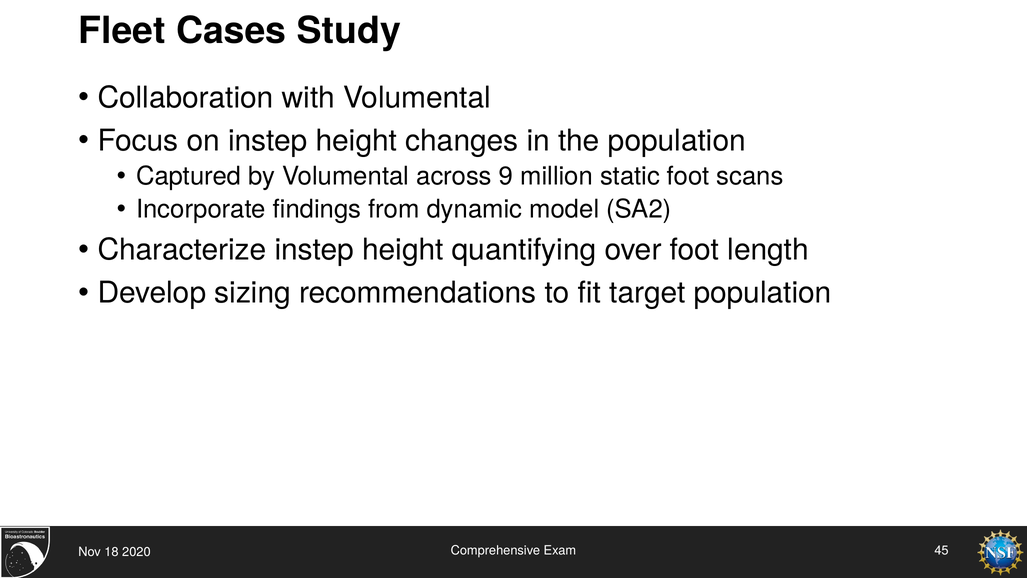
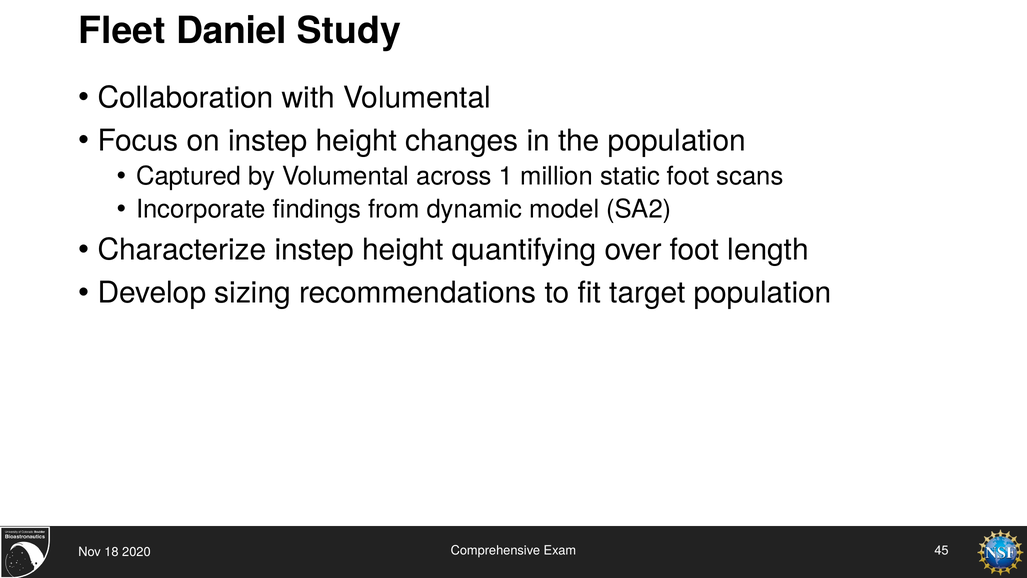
Cases: Cases -> Daniel
9: 9 -> 1
